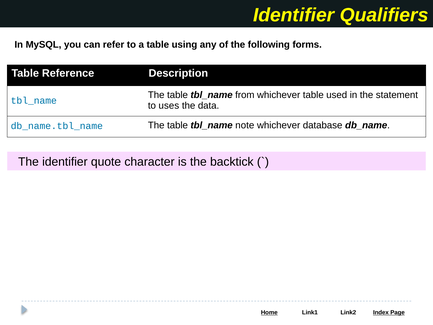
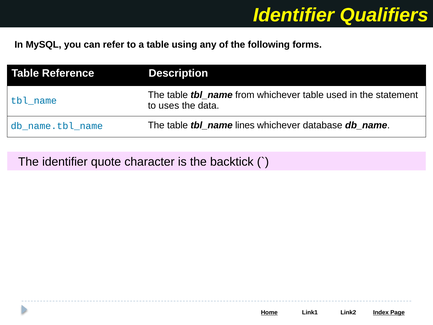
note: note -> lines
